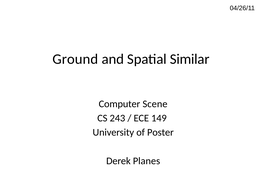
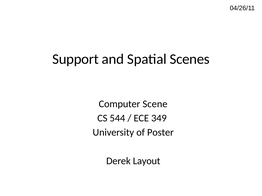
Ground: Ground -> Support
Similar: Similar -> Scenes
243: 243 -> 544
149: 149 -> 349
Planes: Planes -> Layout
